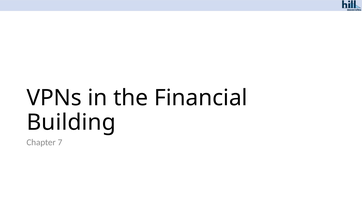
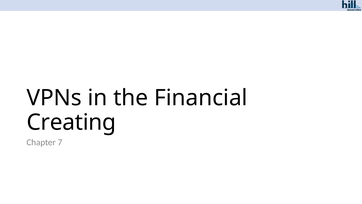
Building: Building -> Creating
